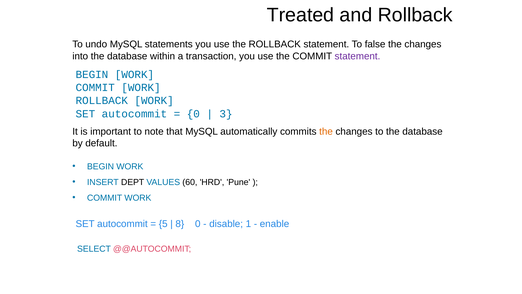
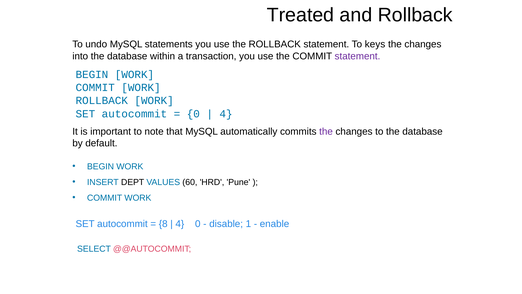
false: false -> keys
3 at (226, 114): 3 -> 4
the at (326, 132) colour: orange -> purple
5: 5 -> 8
8 at (180, 224): 8 -> 4
